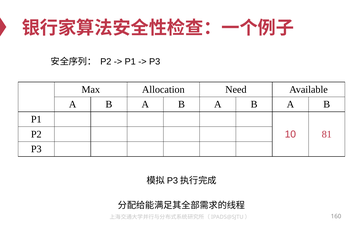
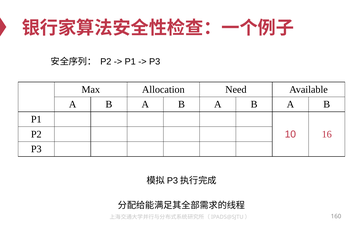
81: 81 -> 16
